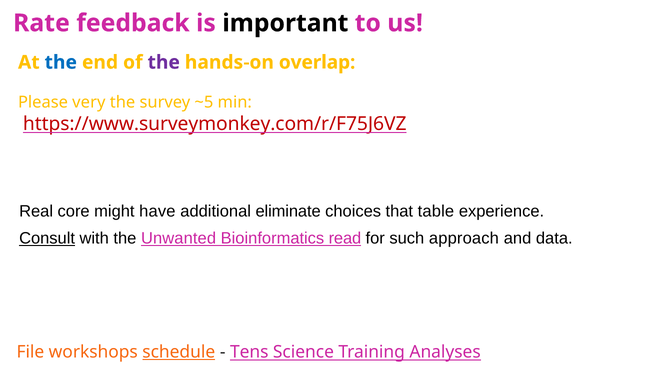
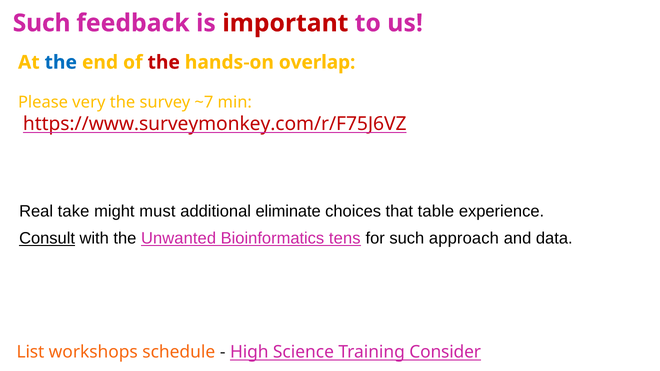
Rate at (41, 23): Rate -> Such
important colour: black -> red
the at (164, 62) colour: purple -> red
~5: ~5 -> ~7
core: core -> take
have: have -> must
read: read -> tens
File: File -> List
schedule underline: present -> none
Tens: Tens -> High
Analyses: Analyses -> Consider
